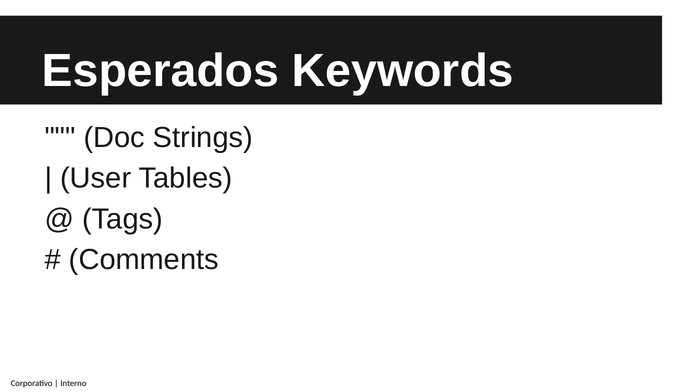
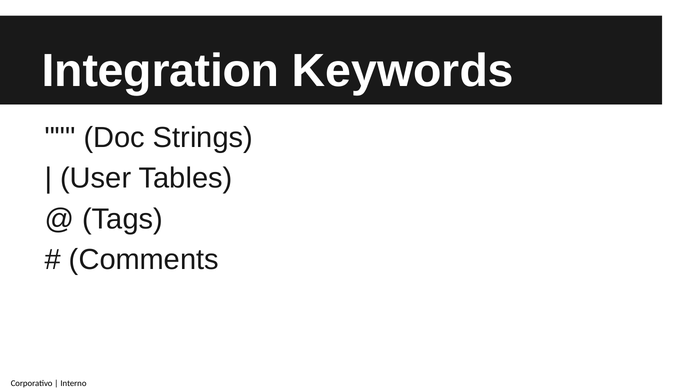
Esperados: Esperados -> Integration
